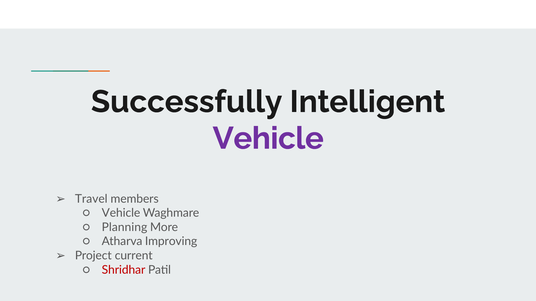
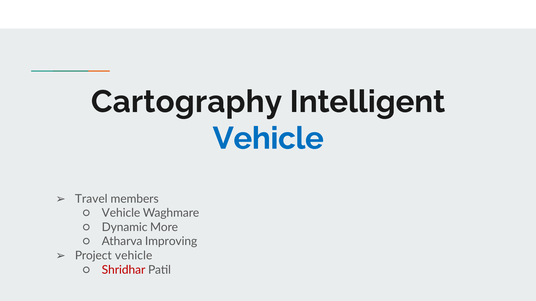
Successfully: Successfully -> Cartography
Vehicle at (268, 139) colour: purple -> blue
Planning: Planning -> Dynamic
Project current: current -> vehicle
